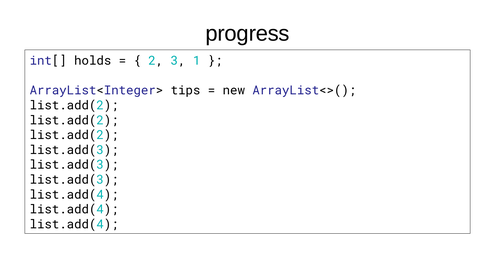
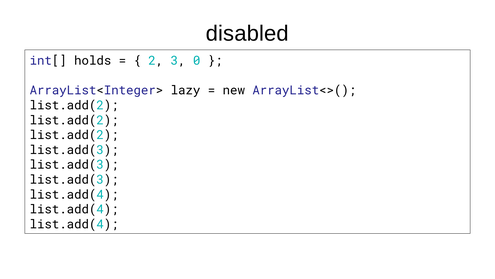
progress: progress -> disabled
1: 1 -> 0
tips: tips -> lazy
